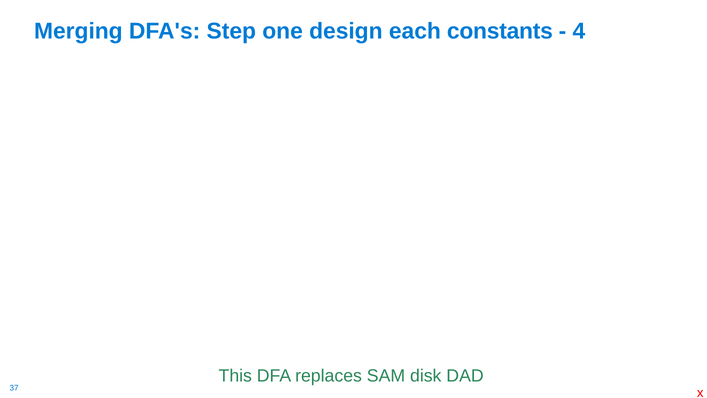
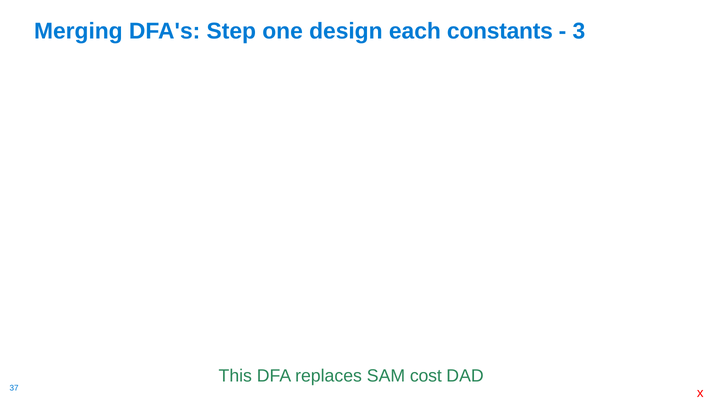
4: 4 -> 3
disk: disk -> cost
